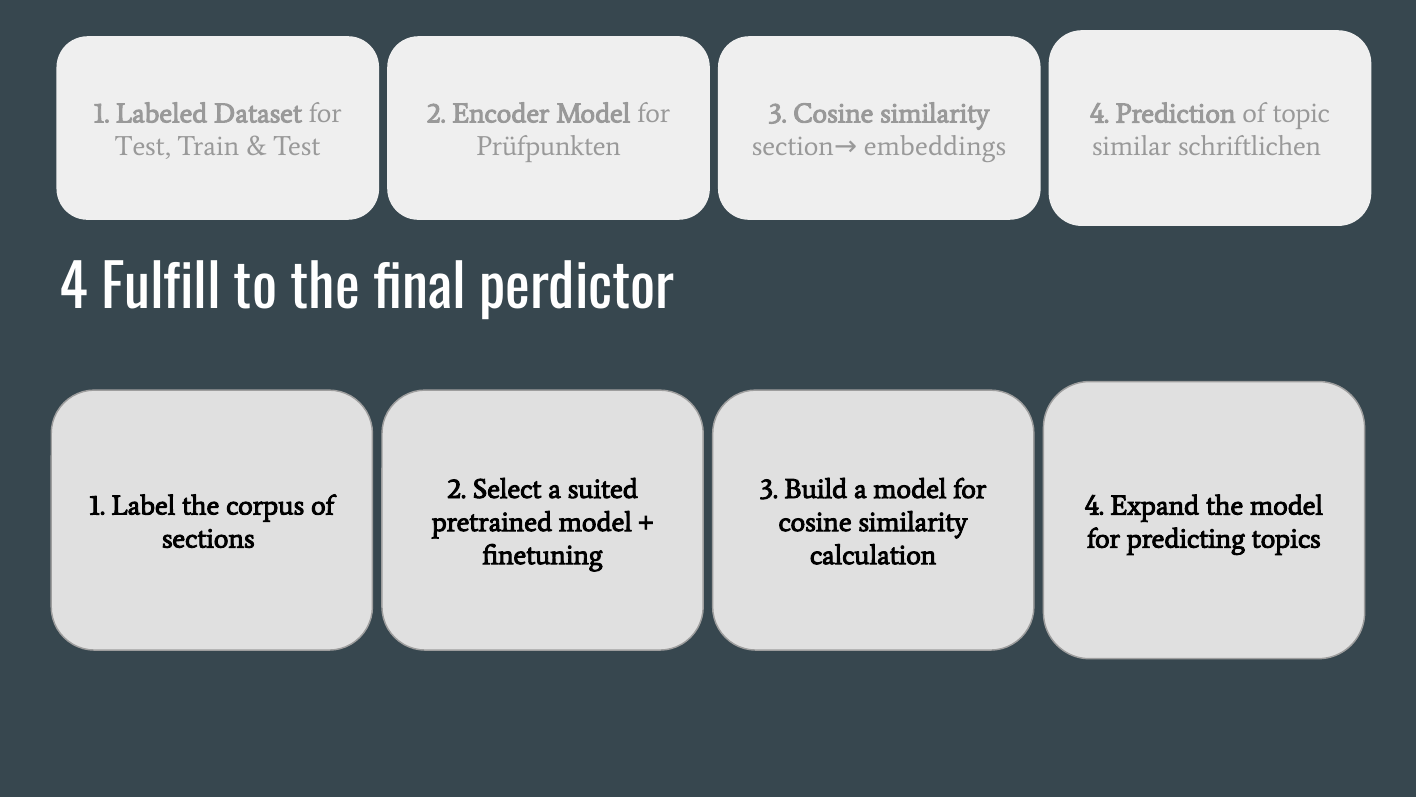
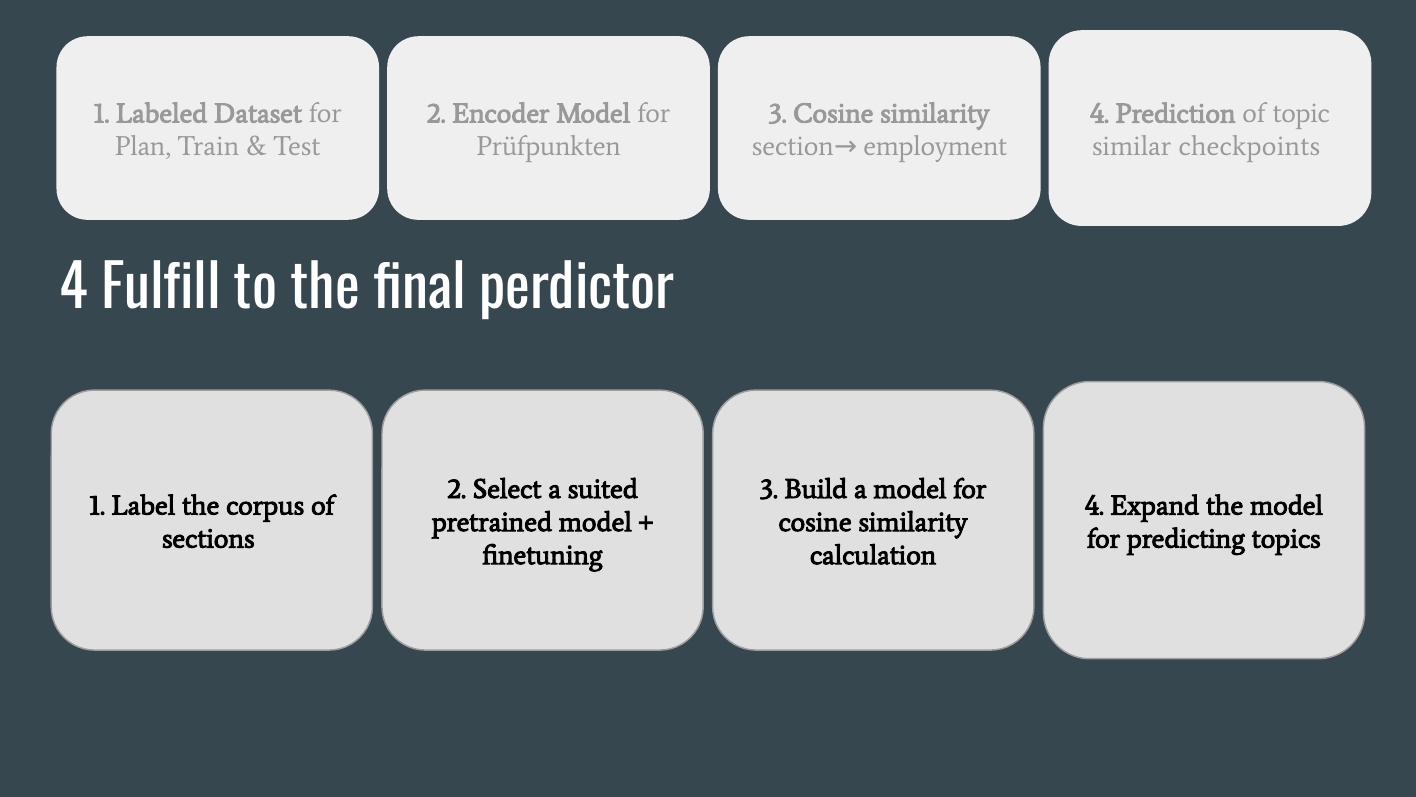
Test at (143, 146): Test -> Plan
embeddings: embeddings -> employment
schriftlichen: schriftlichen -> checkpoints
